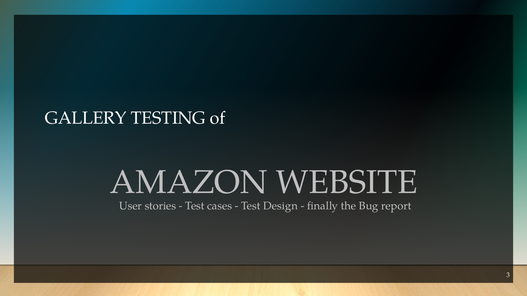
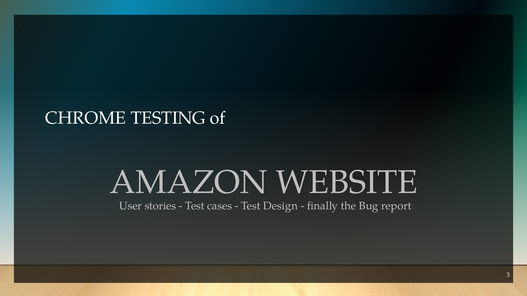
GALLERY: GALLERY -> CHROME
